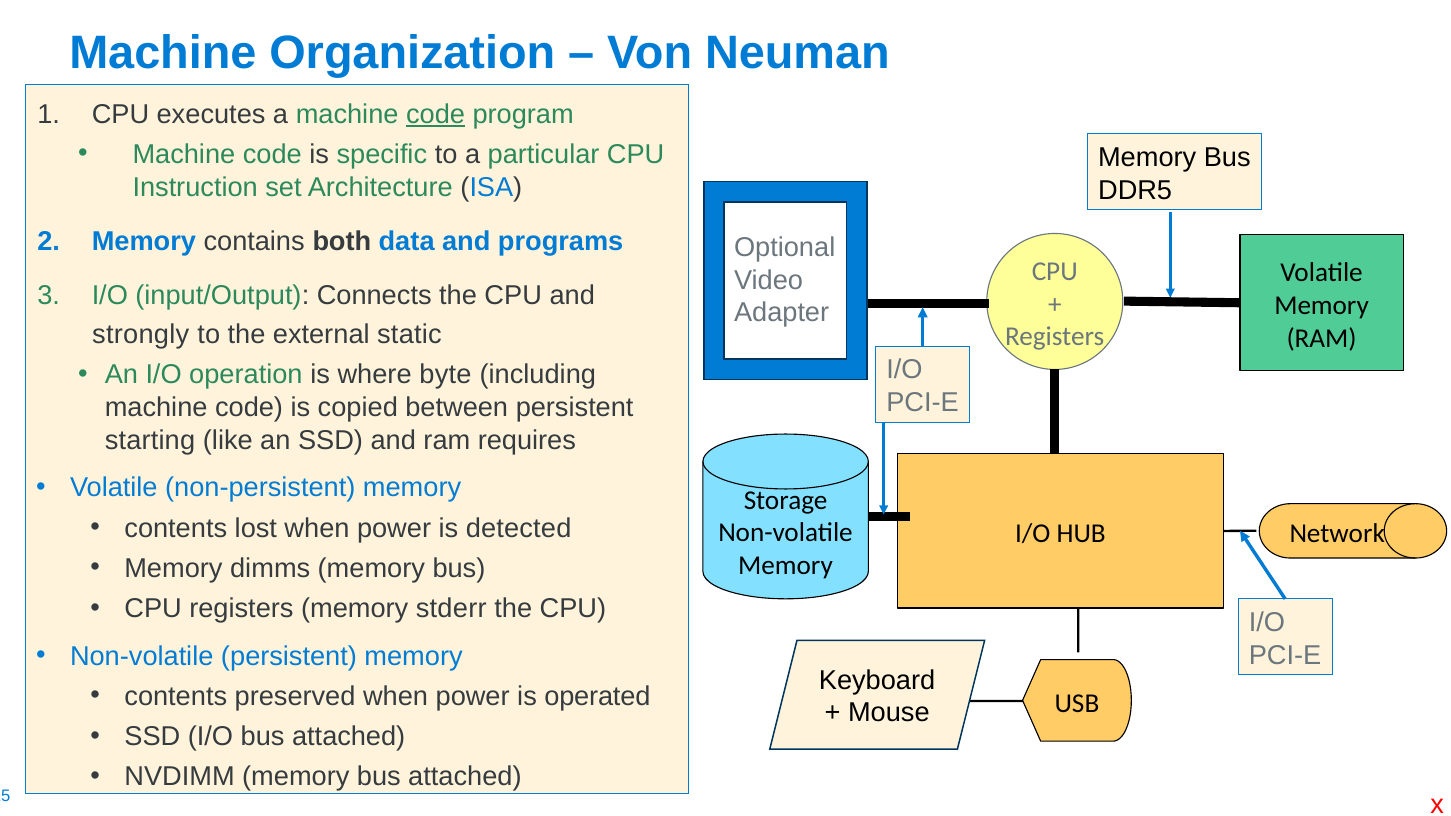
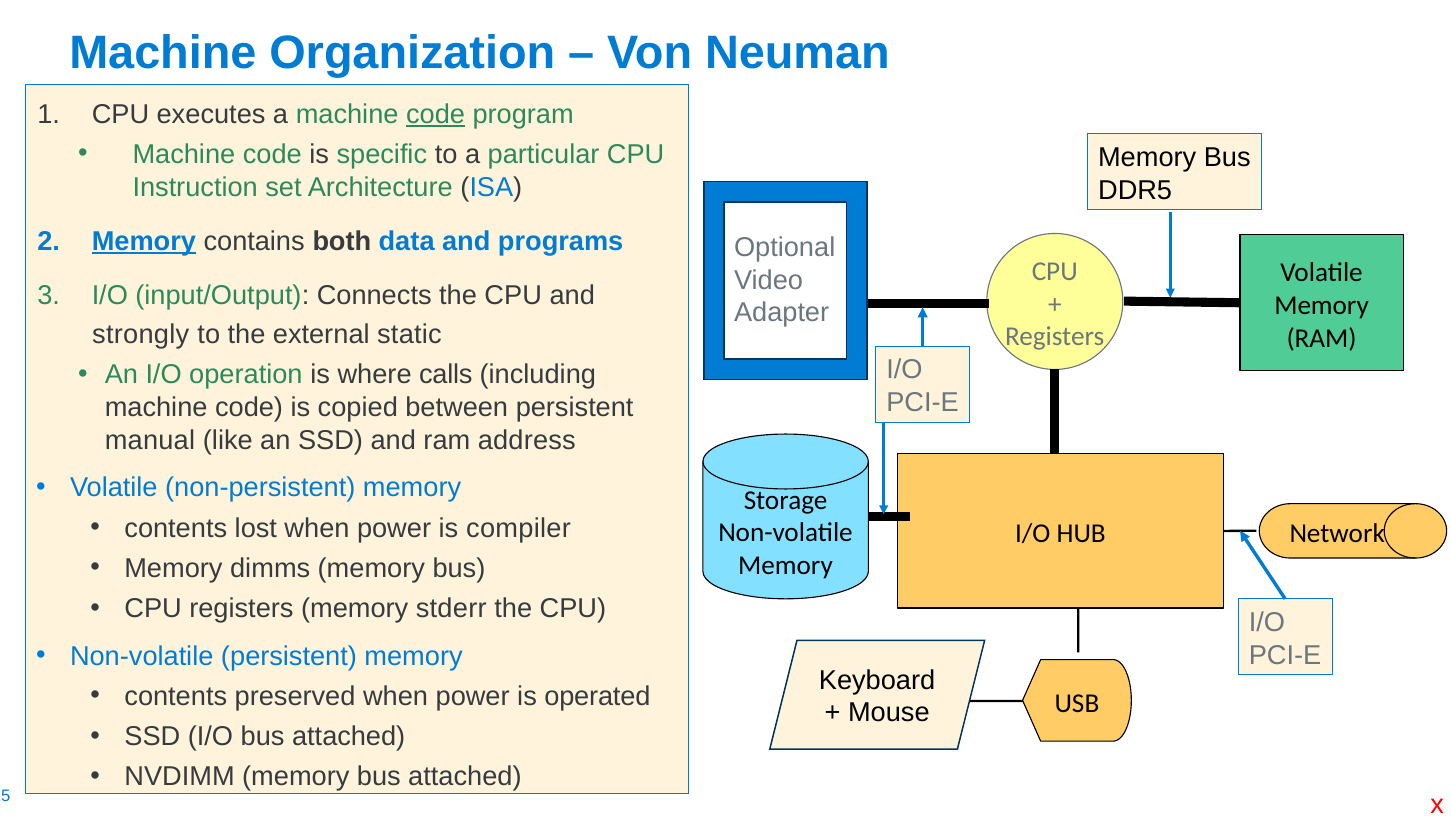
Memory at (144, 241) underline: none -> present
byte: byte -> calls
starting: starting -> manual
requires: requires -> address
detected: detected -> compiler
